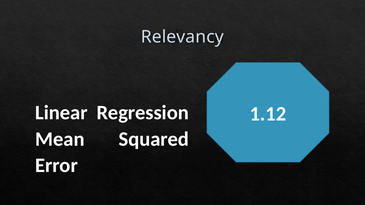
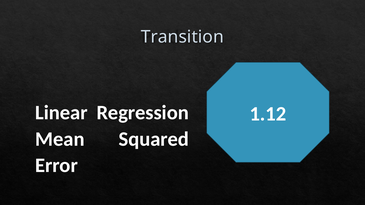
Relevancy: Relevancy -> Transition
